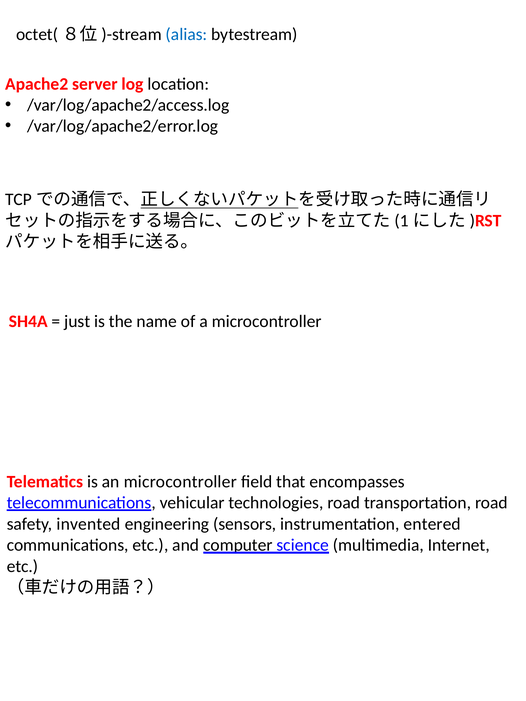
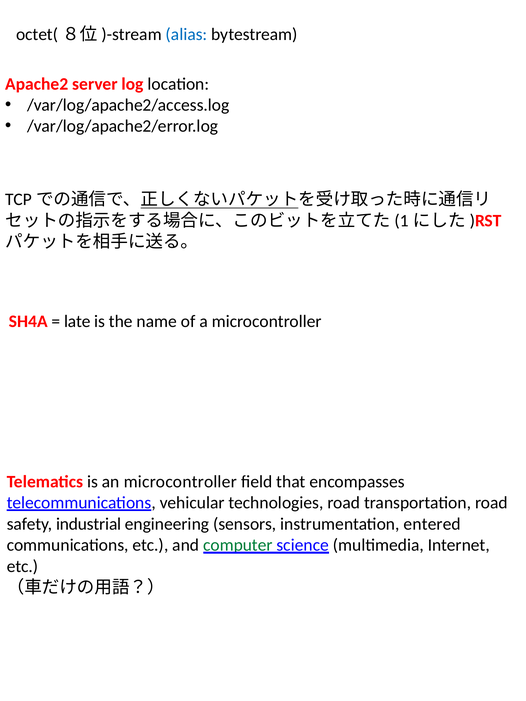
just: just -> late
invented: invented -> industrial
computer colour: black -> green
